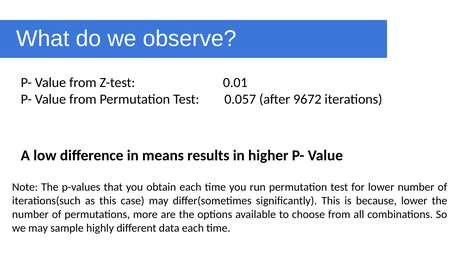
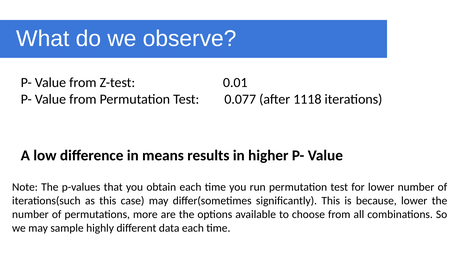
0.057: 0.057 -> 0.077
9672: 9672 -> 1118
